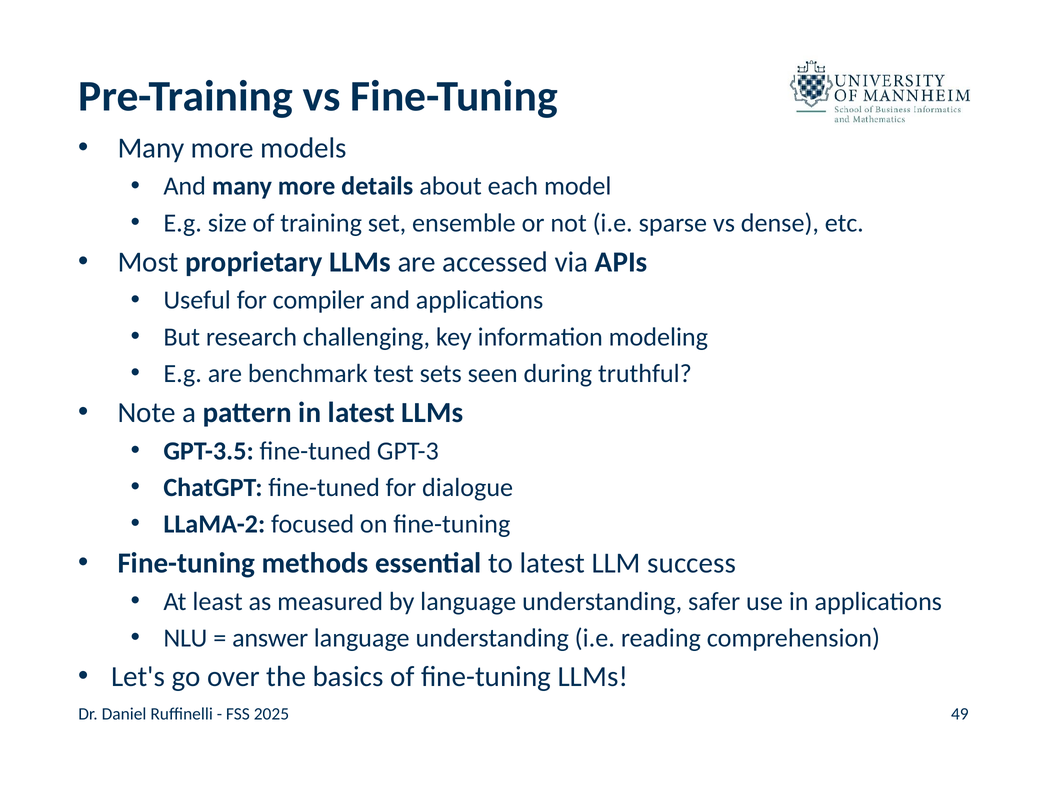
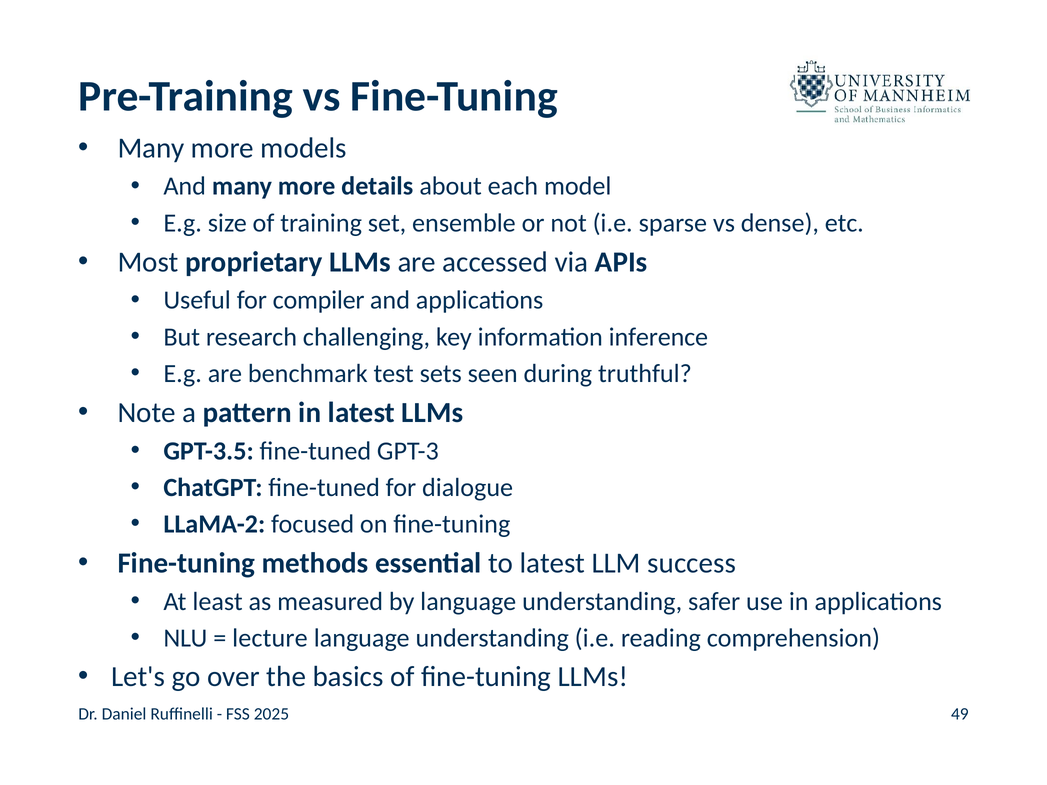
modeling: modeling -> inference
answer: answer -> lecture
